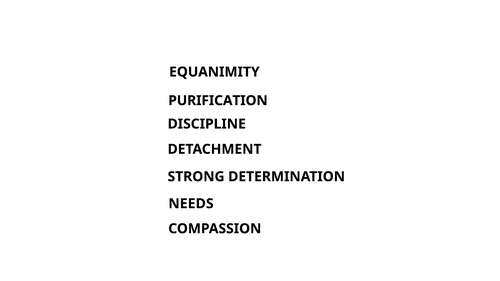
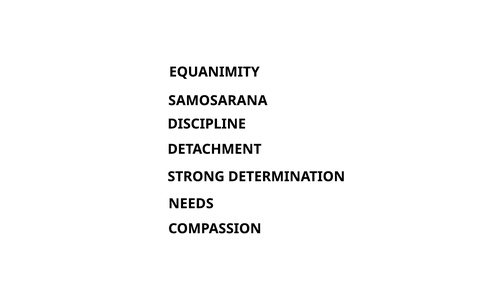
PURIFICATION: PURIFICATION -> SAMOSARANA
